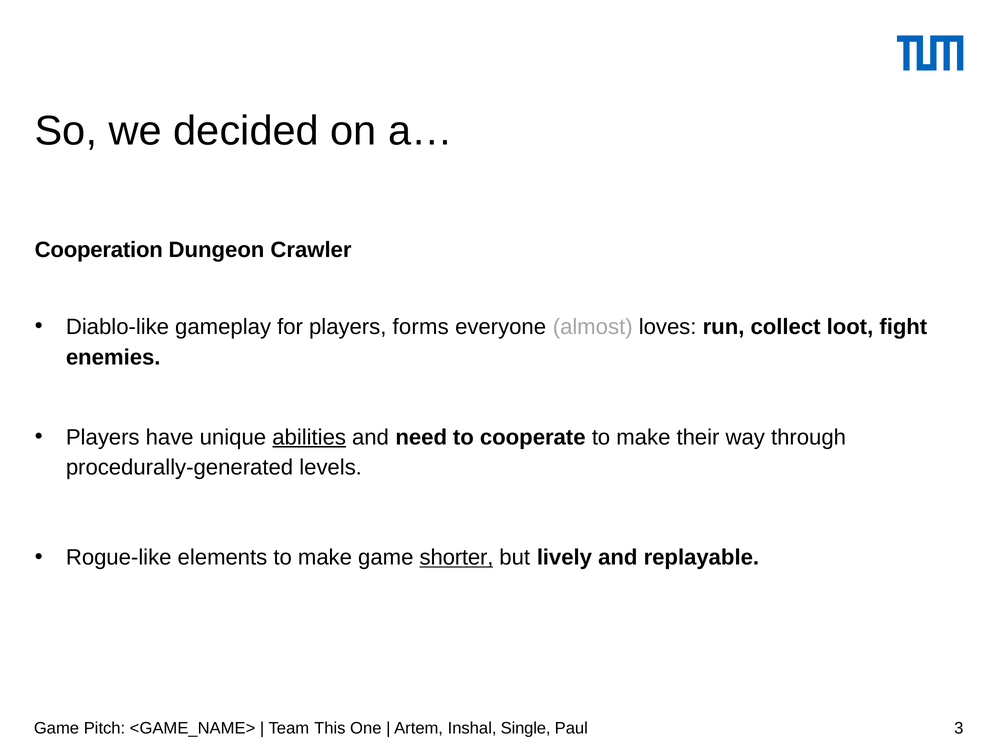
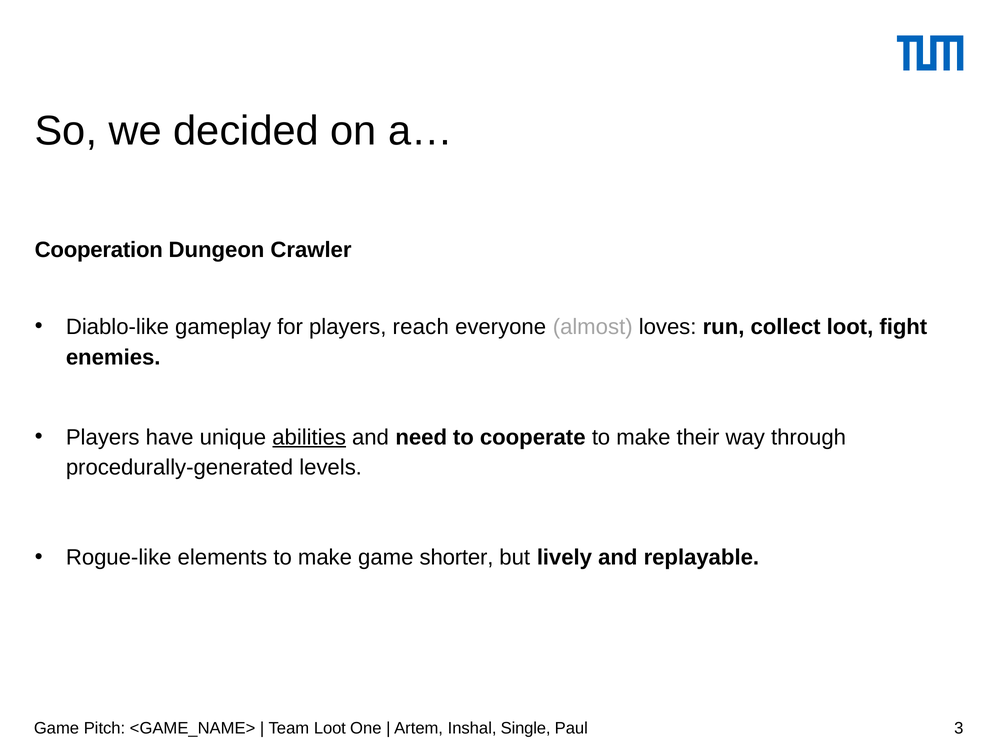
forms: forms -> reach
shorter underline: present -> none
Team This: This -> Loot
